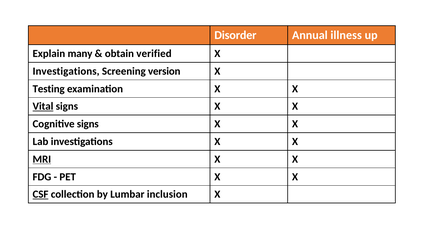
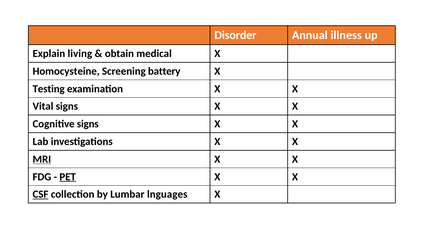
many: many -> living
verified: verified -> medical
Investigations at (66, 71): Investigations -> Homocysteine
version: version -> battery
Vital underline: present -> none
PET underline: none -> present
inclusion: inclusion -> lnguages
